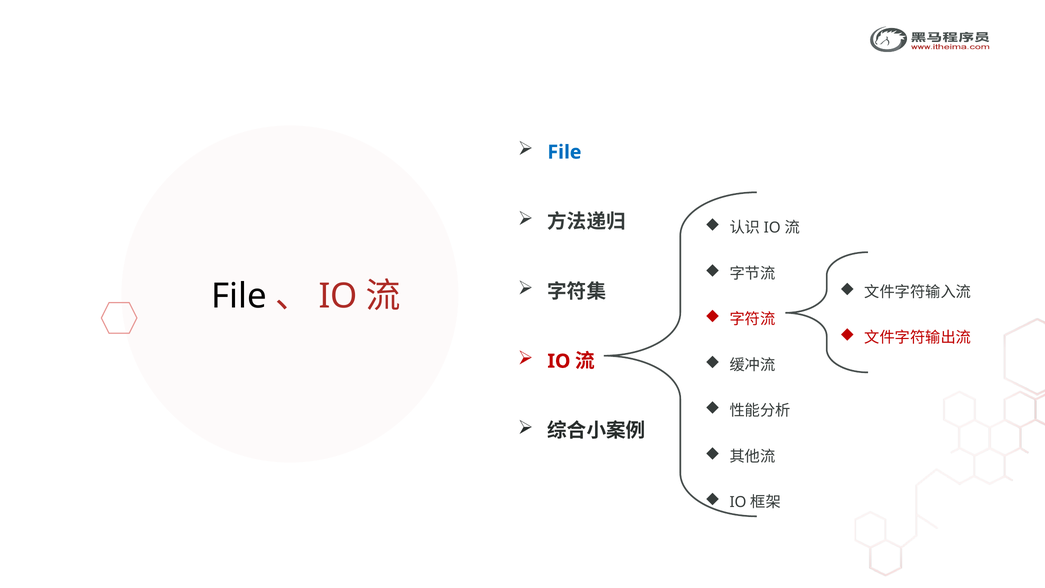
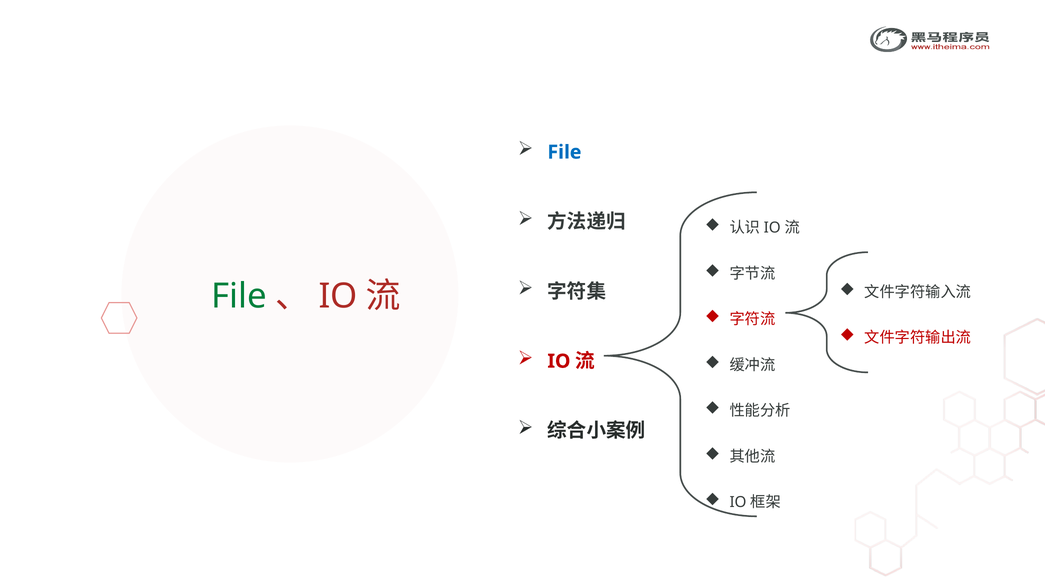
File at (239, 296) colour: black -> green
